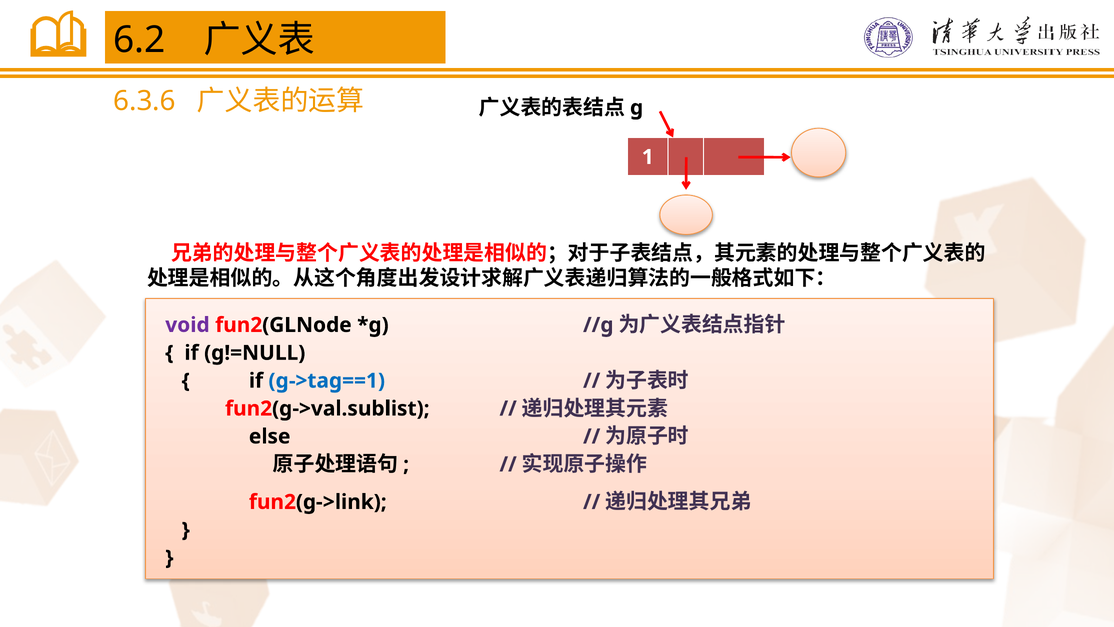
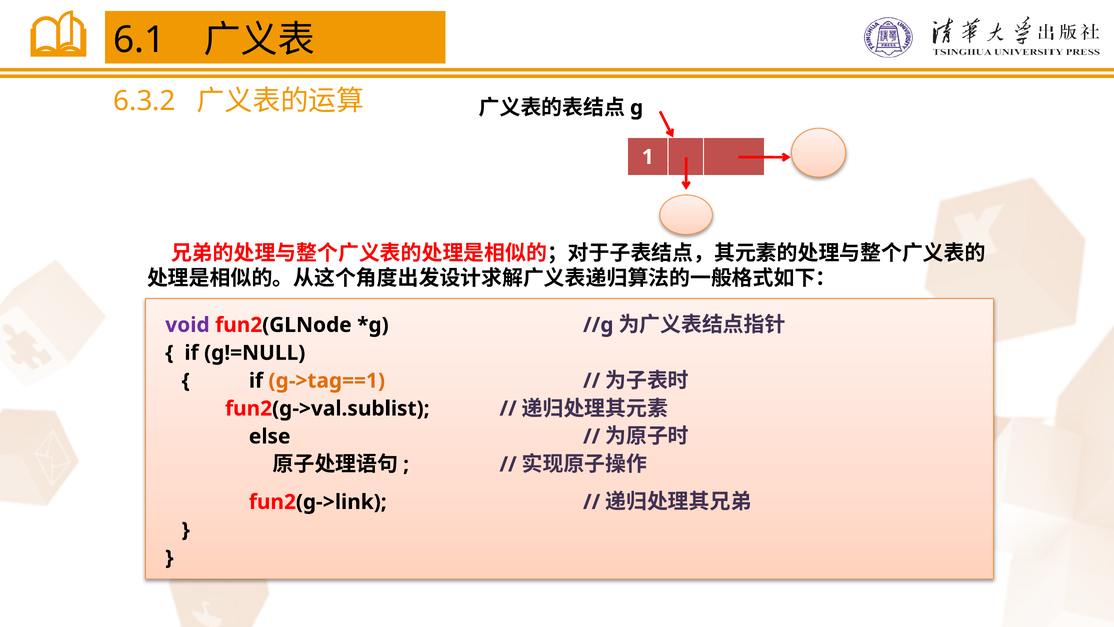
6.2: 6.2 -> 6.1
6.3.6: 6.3.6 -> 6.3.2
g->tag==1 colour: blue -> orange
